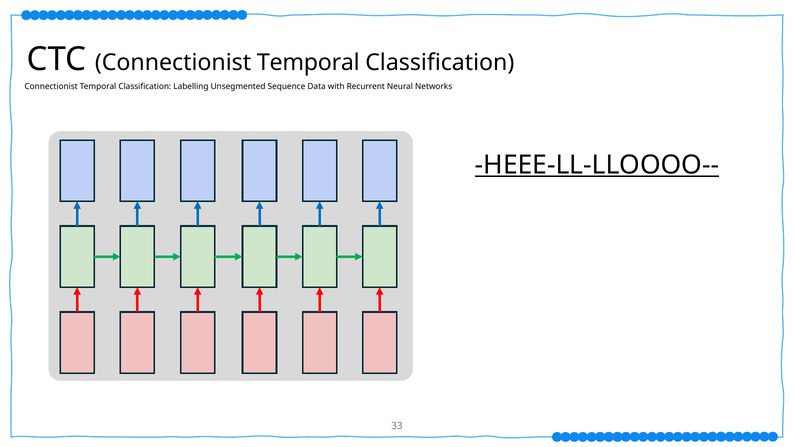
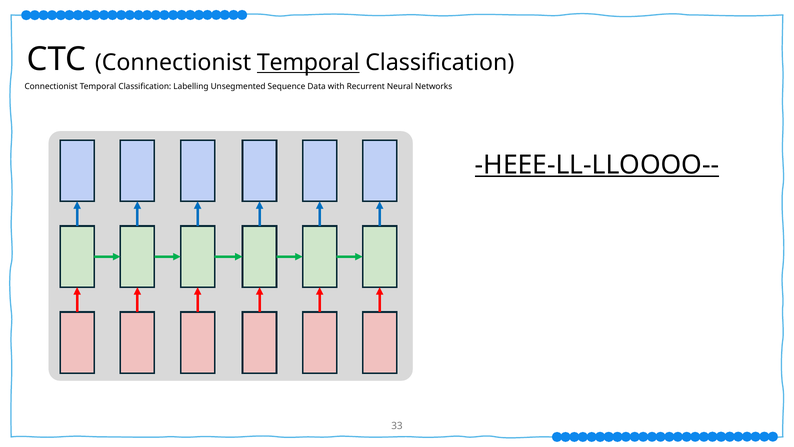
Temporal at (308, 62) underline: none -> present
